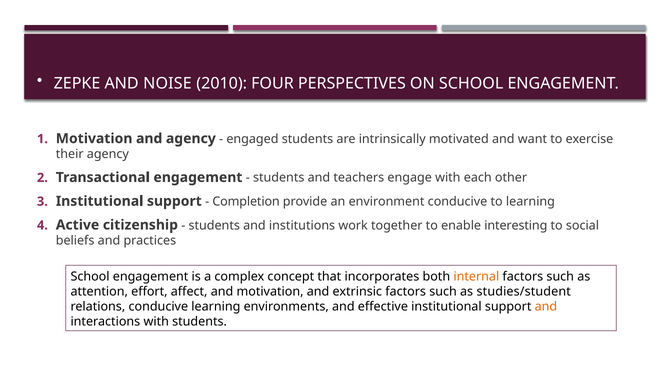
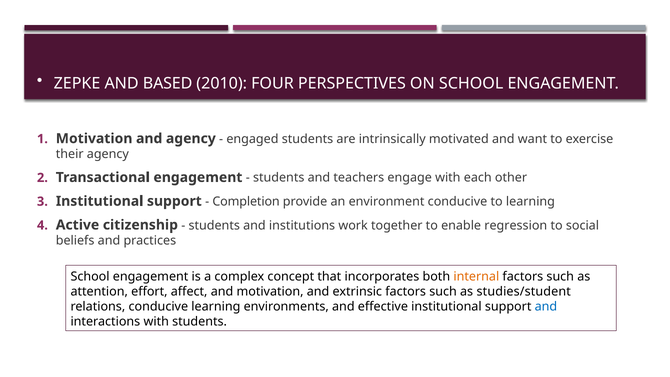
NOISE: NOISE -> BASED
interesting: interesting -> regression
and at (546, 306) colour: orange -> blue
